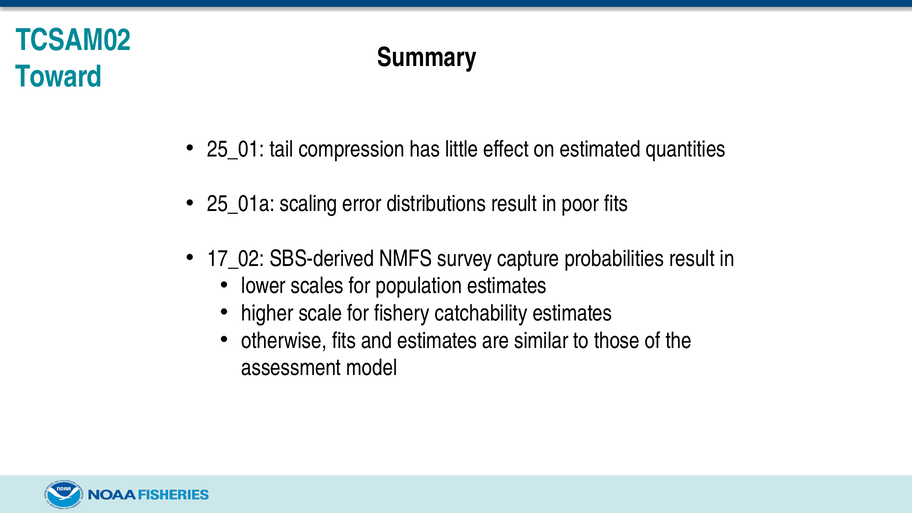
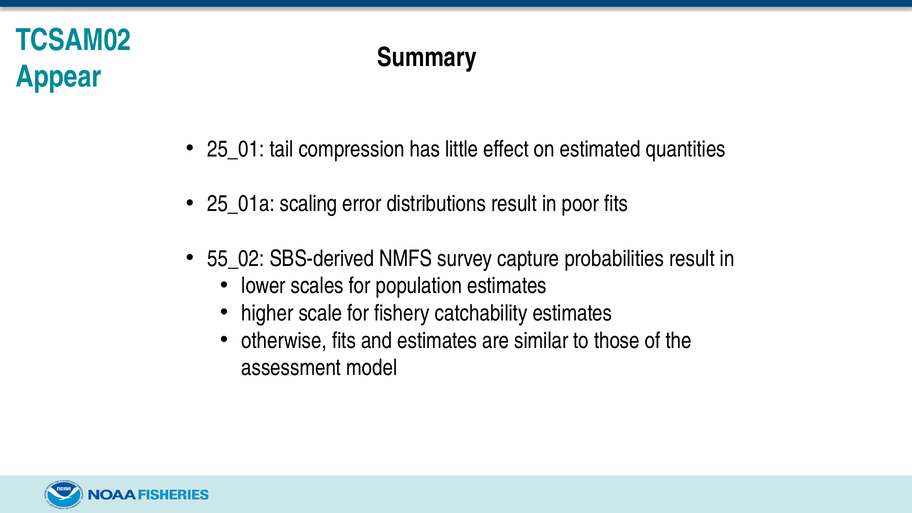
Toward: Toward -> Appear
17_02: 17_02 -> 55_02
